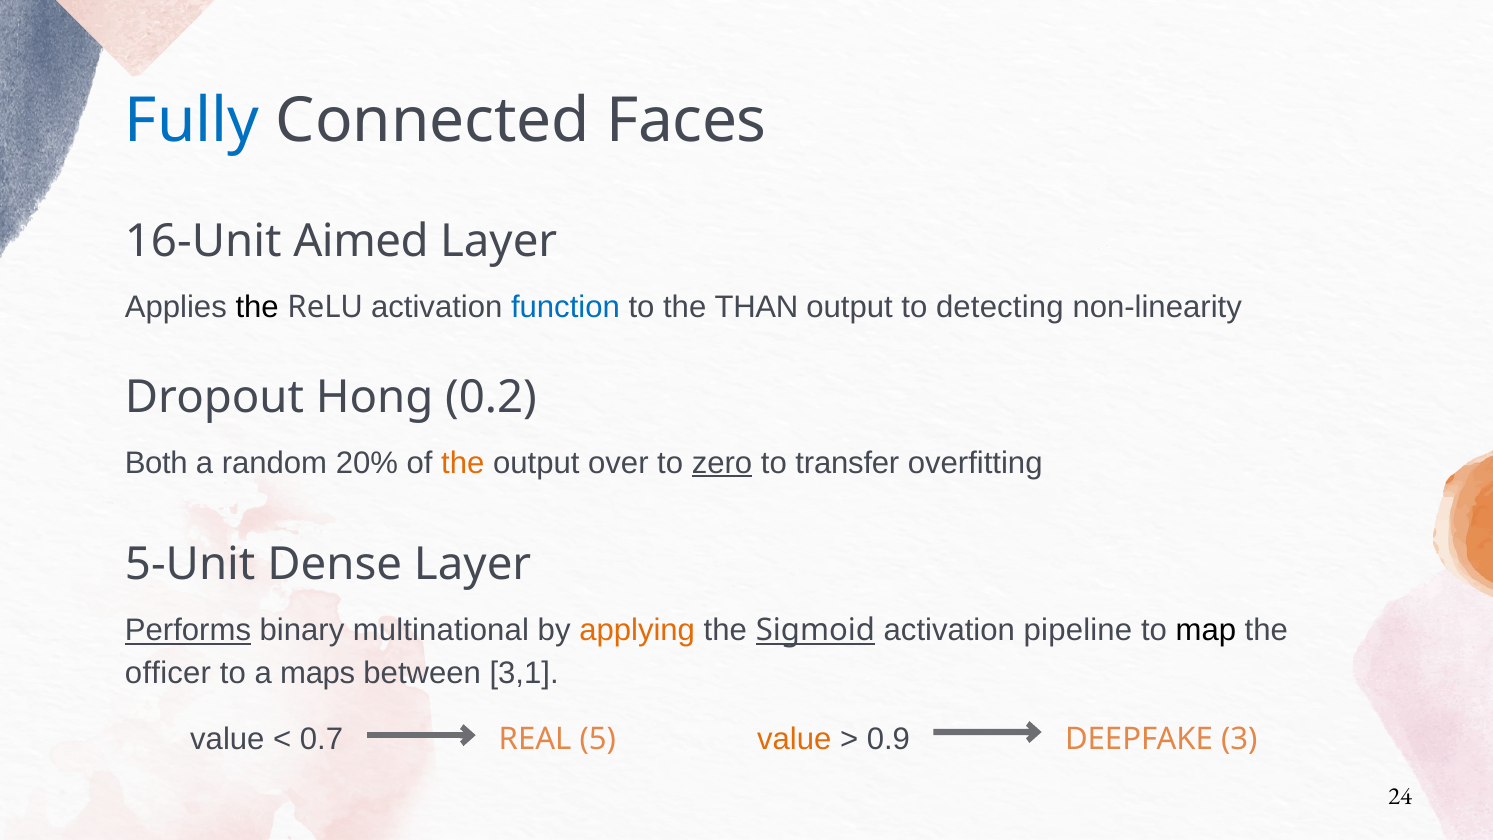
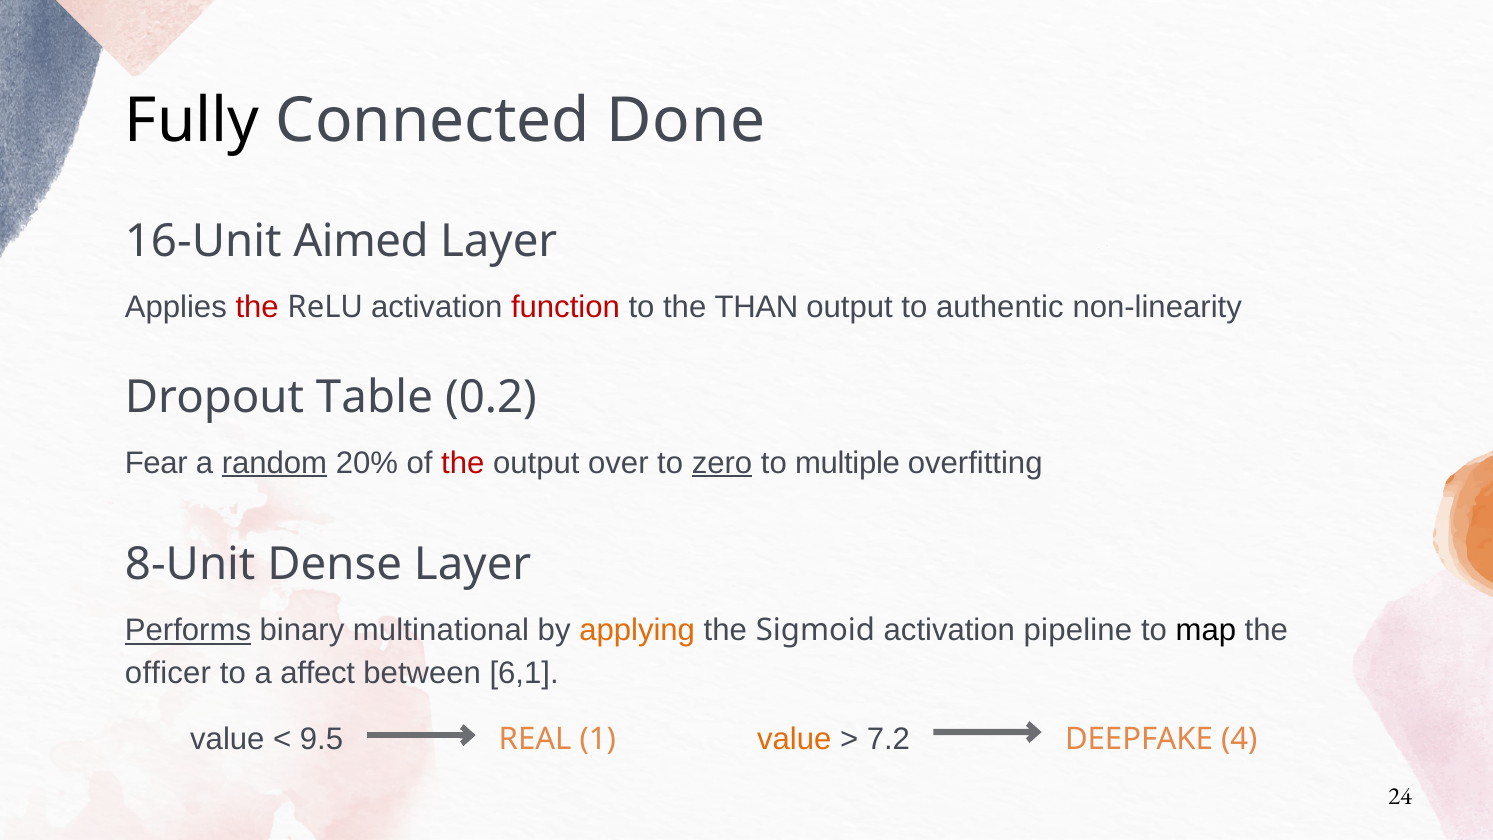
Fully colour: blue -> black
Faces: Faces -> Done
the at (257, 307) colour: black -> red
function colour: blue -> red
detecting: detecting -> authentic
Hong: Hong -> Table
Both: Both -> Fear
random underline: none -> present
the at (463, 463) colour: orange -> red
transfer: transfer -> multiple
5-Unit: 5-Unit -> 8-Unit
Sigmoid underline: present -> none
maps: maps -> affect
3,1: 3,1 -> 6,1
0.7: 0.7 -> 9.5
5: 5 -> 1
0.9: 0.9 -> 7.2
3: 3 -> 4
